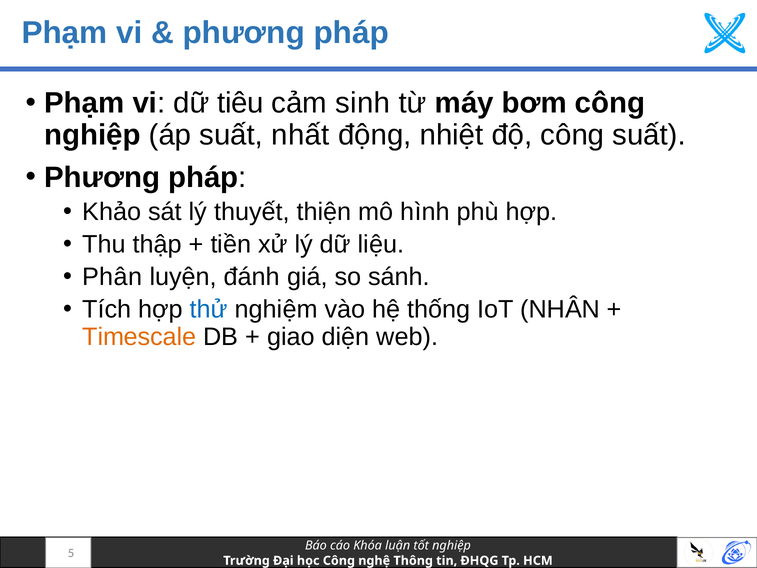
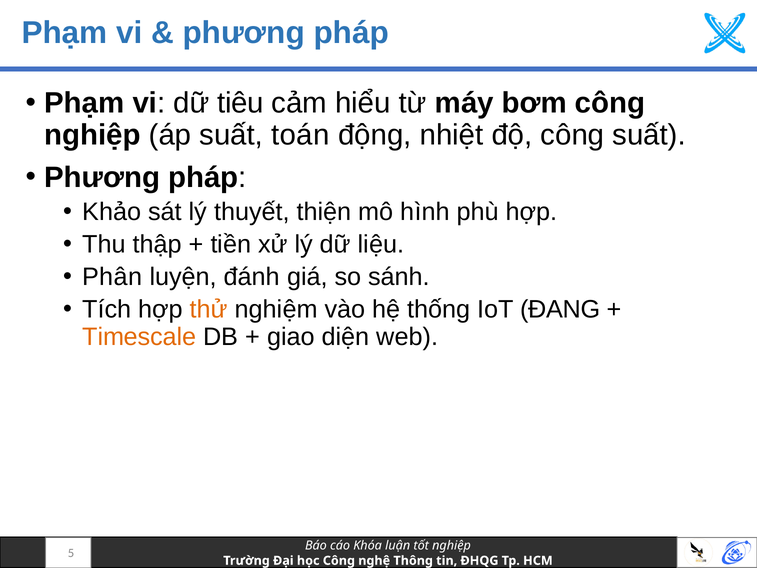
sinh: sinh -> hiểu
nhất: nhất -> toán
thử colour: blue -> orange
NHÂN: NHÂN -> ĐANG
